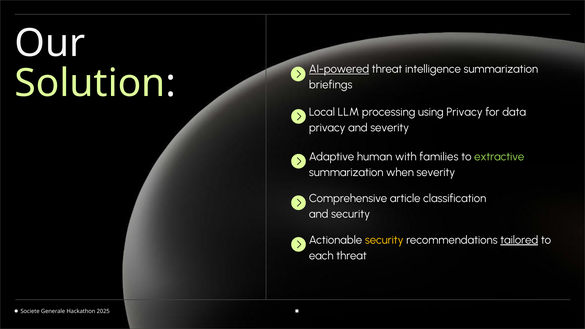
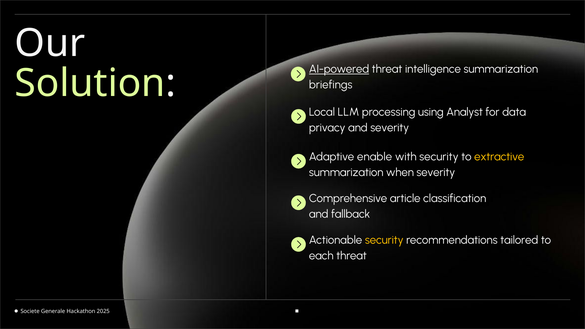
using Privacy: Privacy -> Analyst
human: human -> enable
with families: families -> security
extractive colour: light green -> yellow
and security: security -> fallback
tailored underline: present -> none
